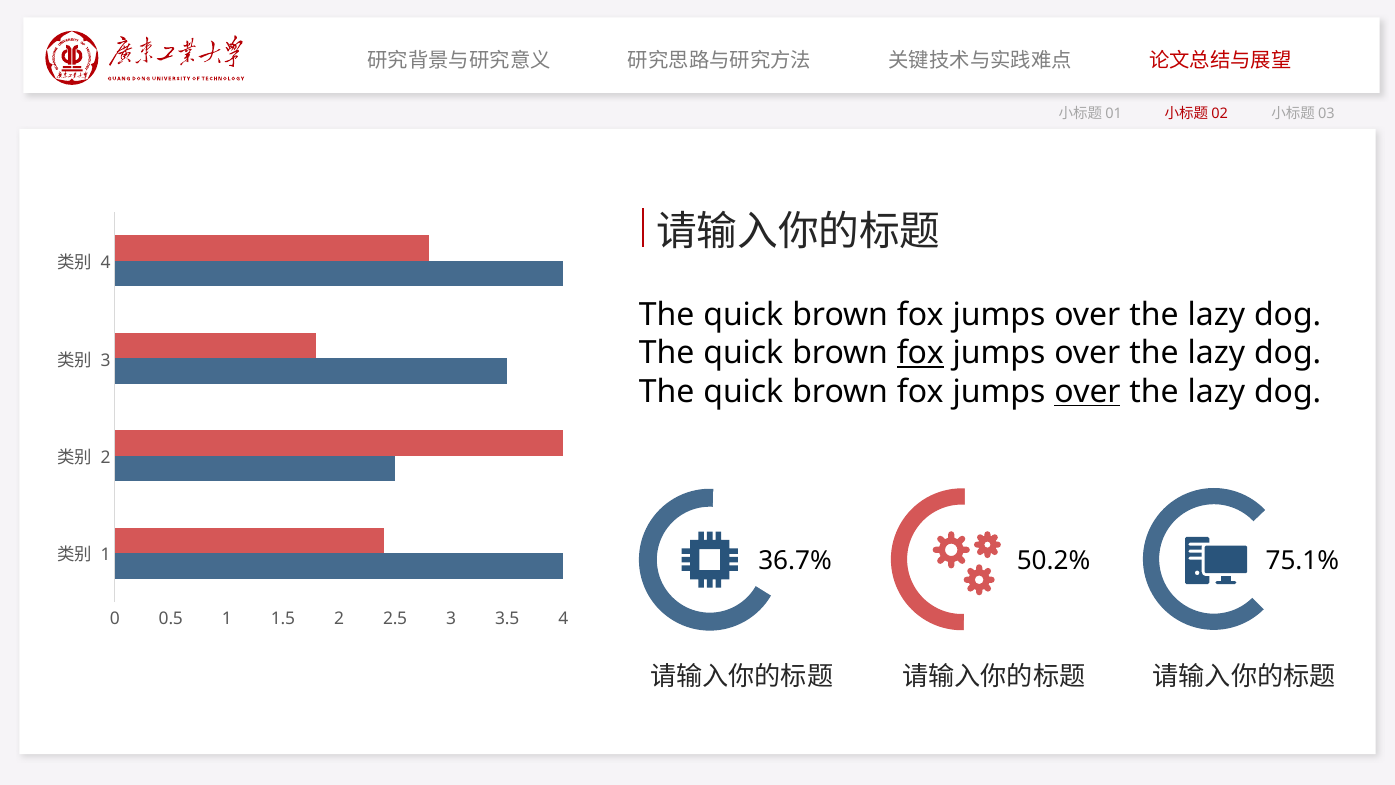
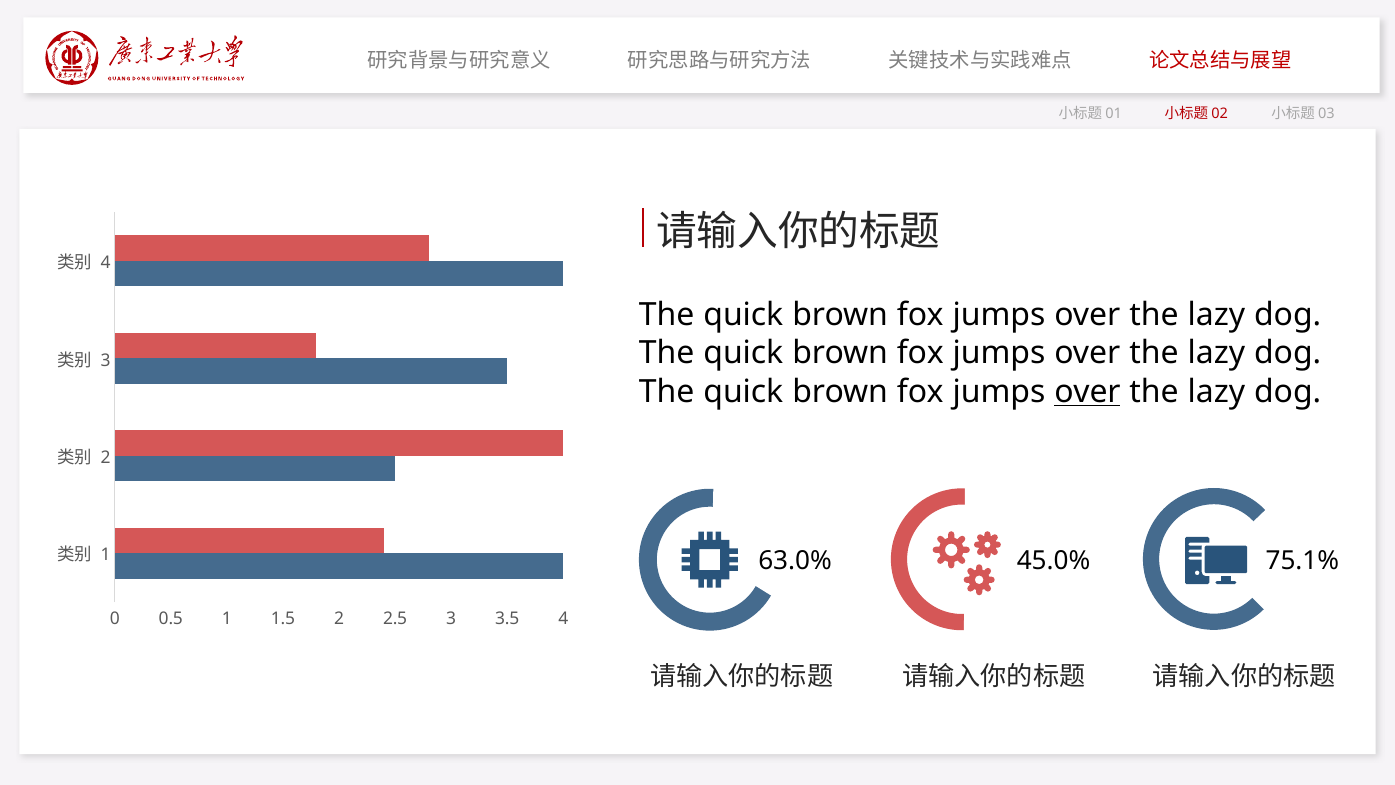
fox at (920, 353) underline: present -> none
50.2%: 50.2% -> 45.0%
36.7%: 36.7% -> 63.0%
